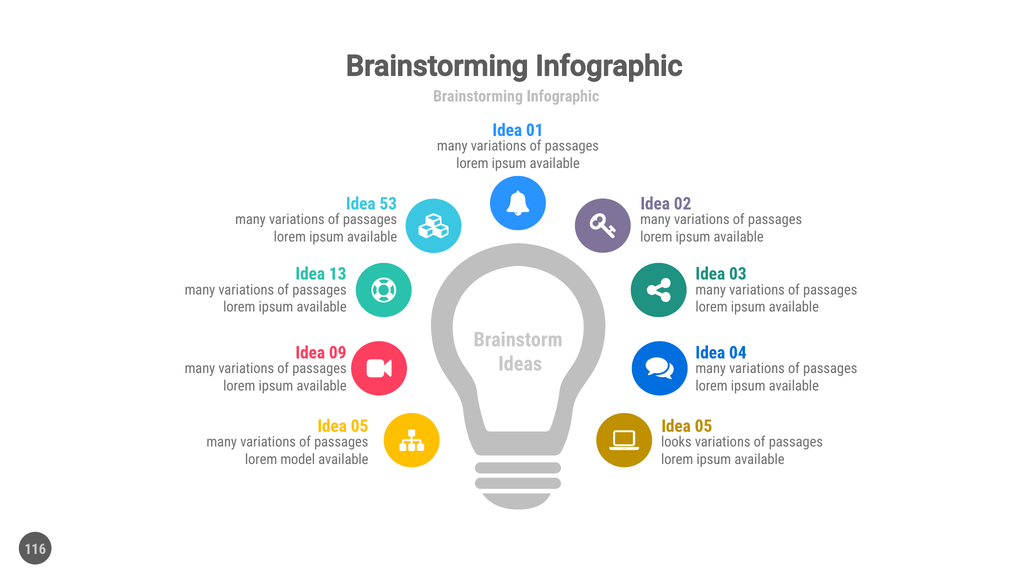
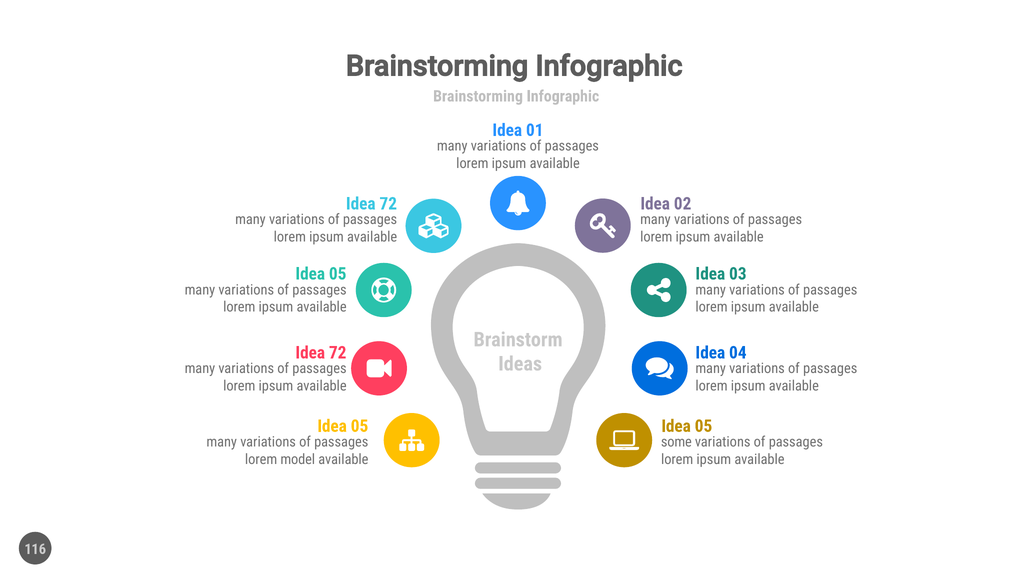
53 at (388, 204): 53 -> 72
13 at (338, 274): 13 -> 05
09 at (338, 353): 09 -> 72
looks: looks -> some
